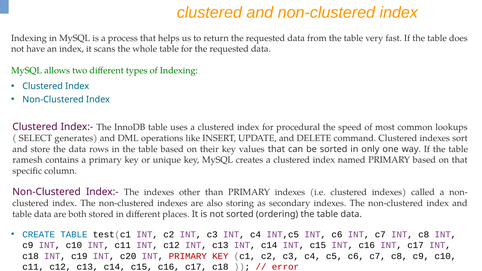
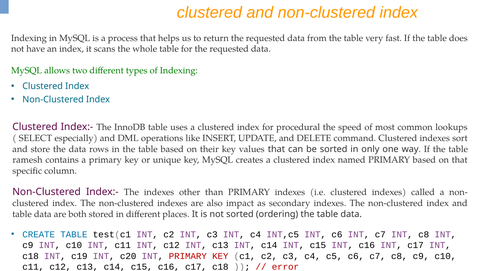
generates: generates -> especially
storing: storing -> impact
